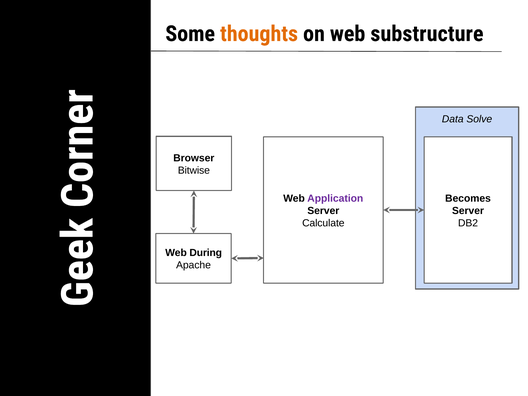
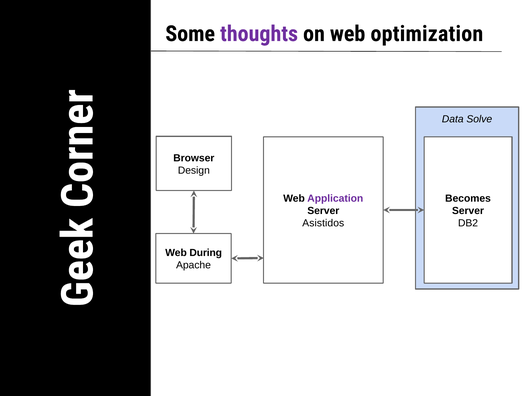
thoughts colour: orange -> purple
substructure: substructure -> optimization
Bitwise: Bitwise -> Design
Calculate: Calculate -> Asistidos
